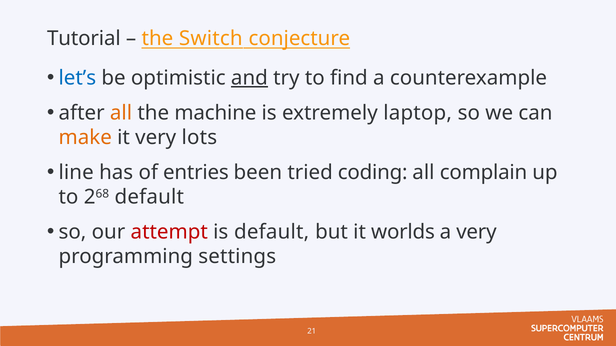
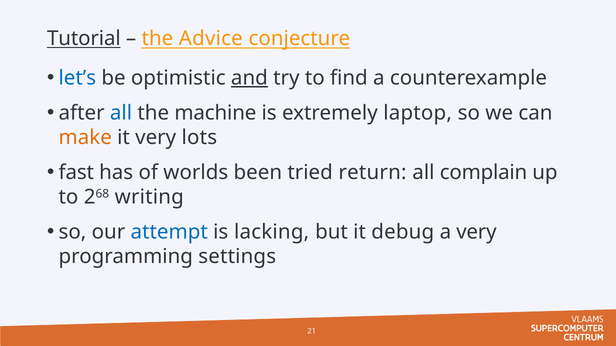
Tutorial underline: none -> present
Switch: Switch -> Advice
all at (121, 113) colour: orange -> blue
line: line -> fast
entries: entries -> worlds
coding: coding -> return
268 default: default -> writing
attempt colour: red -> blue
is default: default -> lacking
worlds: worlds -> debug
